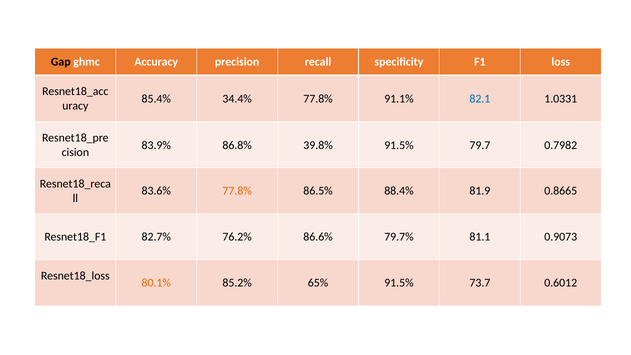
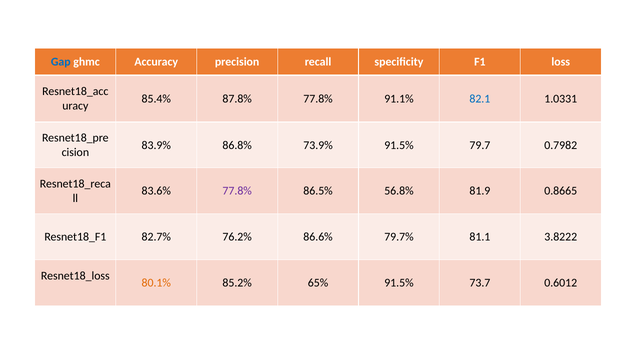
Gap colour: black -> blue
34.4%: 34.4% -> 87.8%
39.8%: 39.8% -> 73.9%
77.8% at (237, 191) colour: orange -> purple
88.4%: 88.4% -> 56.8%
0.9073: 0.9073 -> 3.8222
